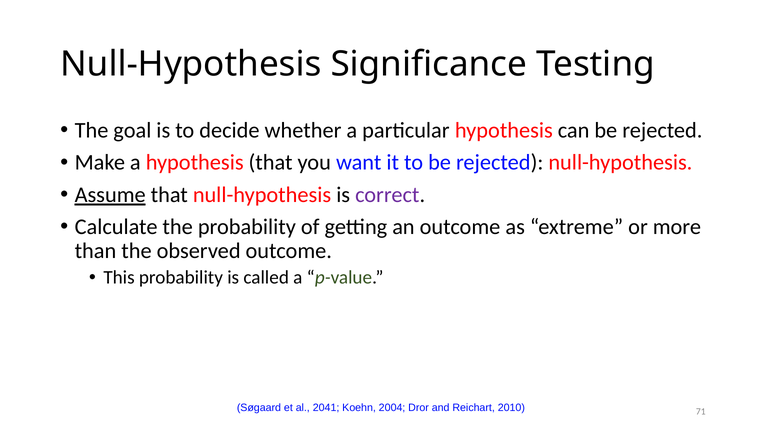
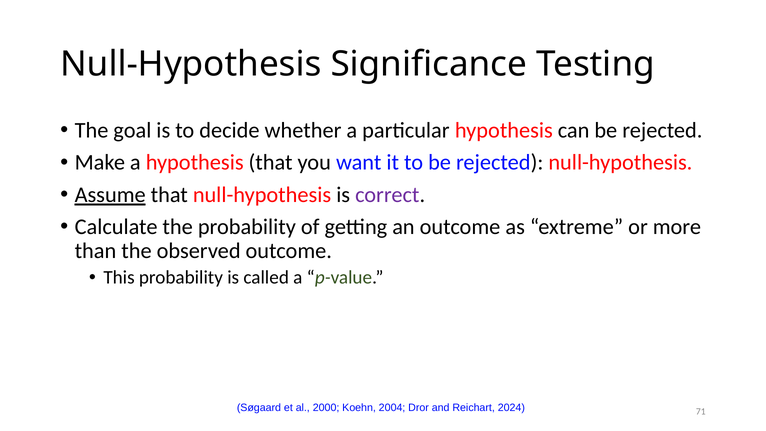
2041: 2041 -> 2000
2010: 2010 -> 2024
